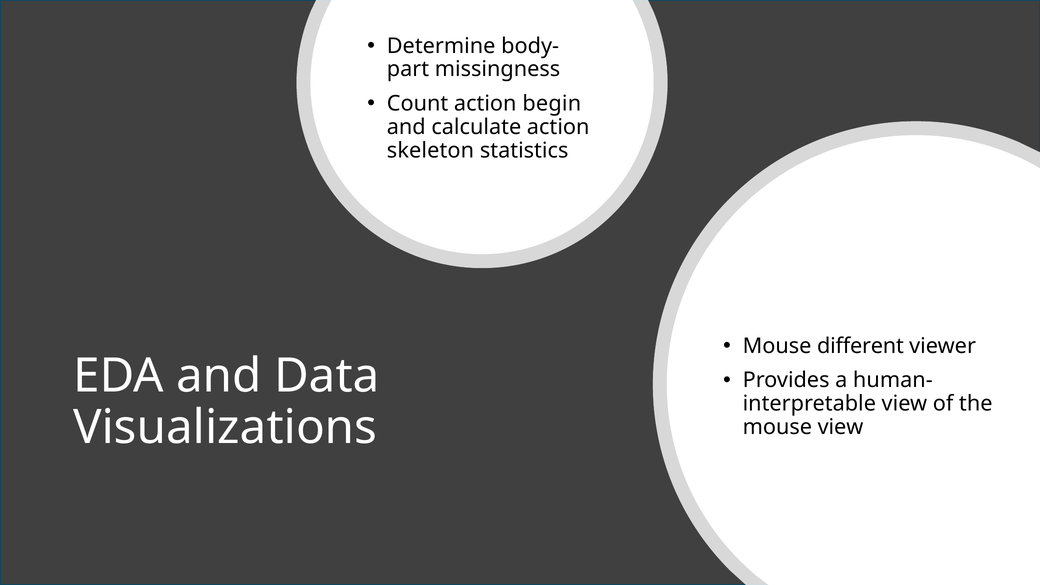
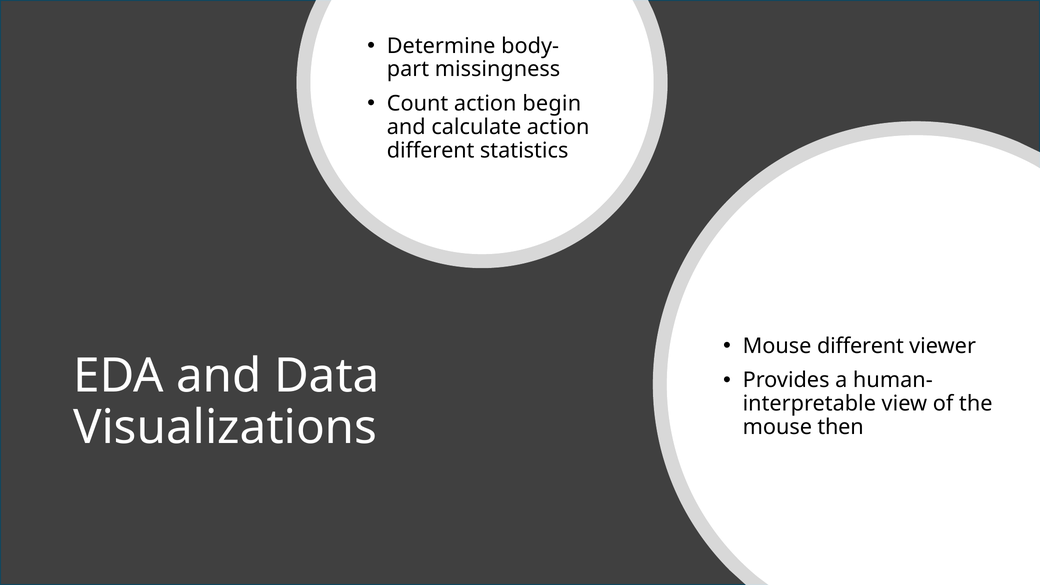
skeleton at (430, 150): skeleton -> different
mouse view: view -> then
